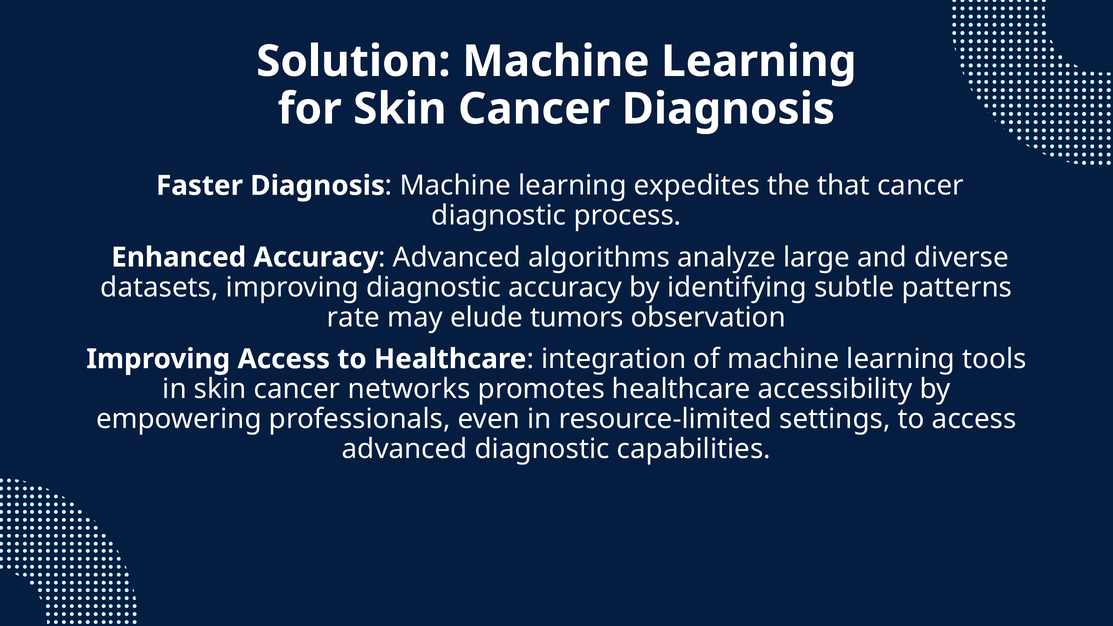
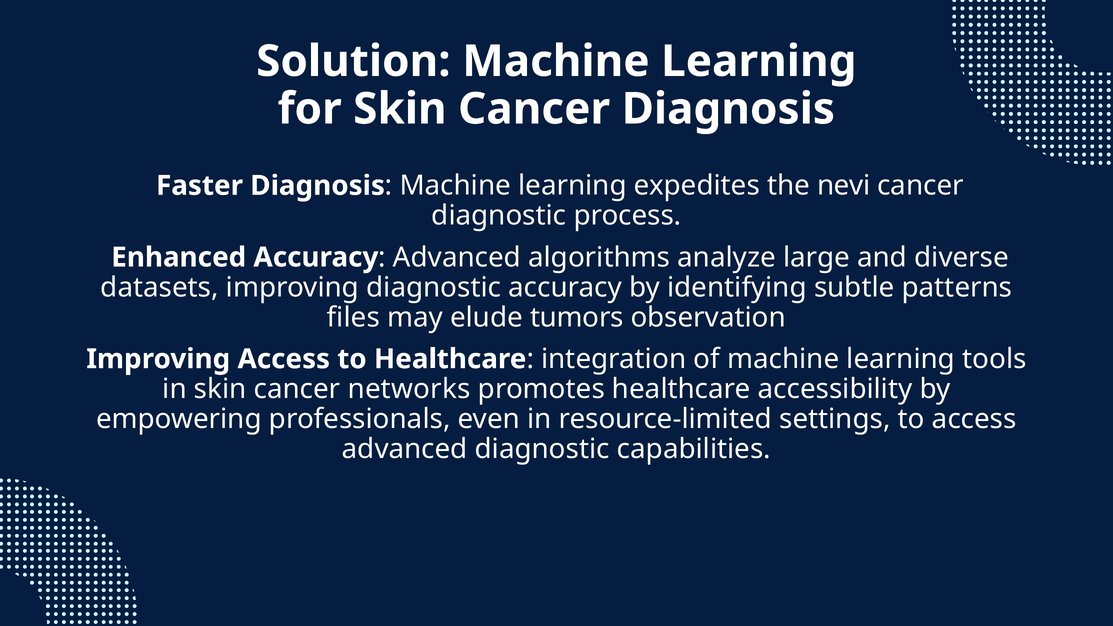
that: that -> nevi
rate: rate -> files
